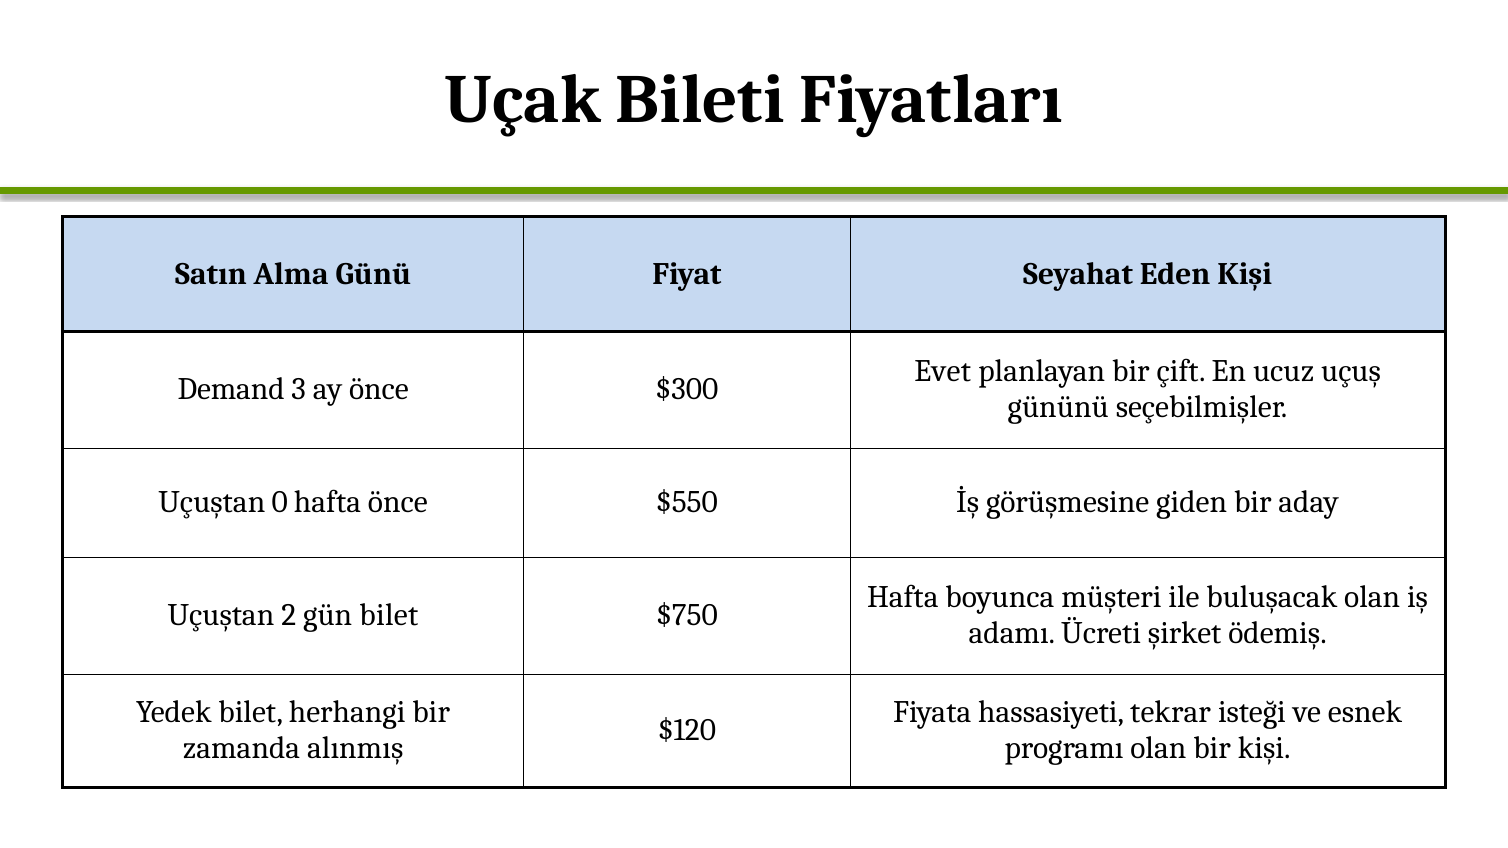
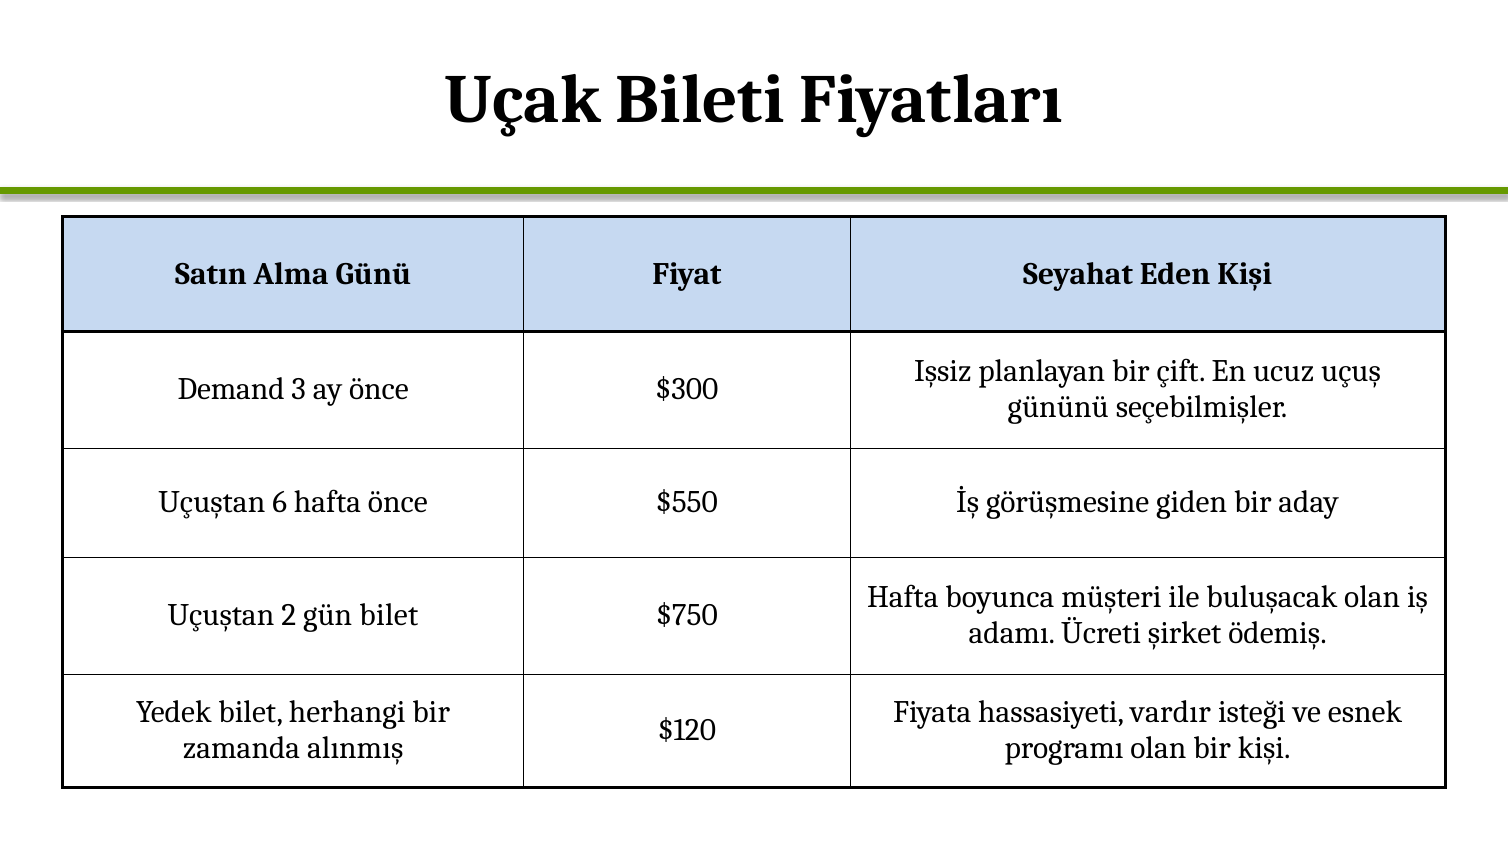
Evet: Evet -> Işsiz
0: 0 -> 6
tekrar: tekrar -> vardır
